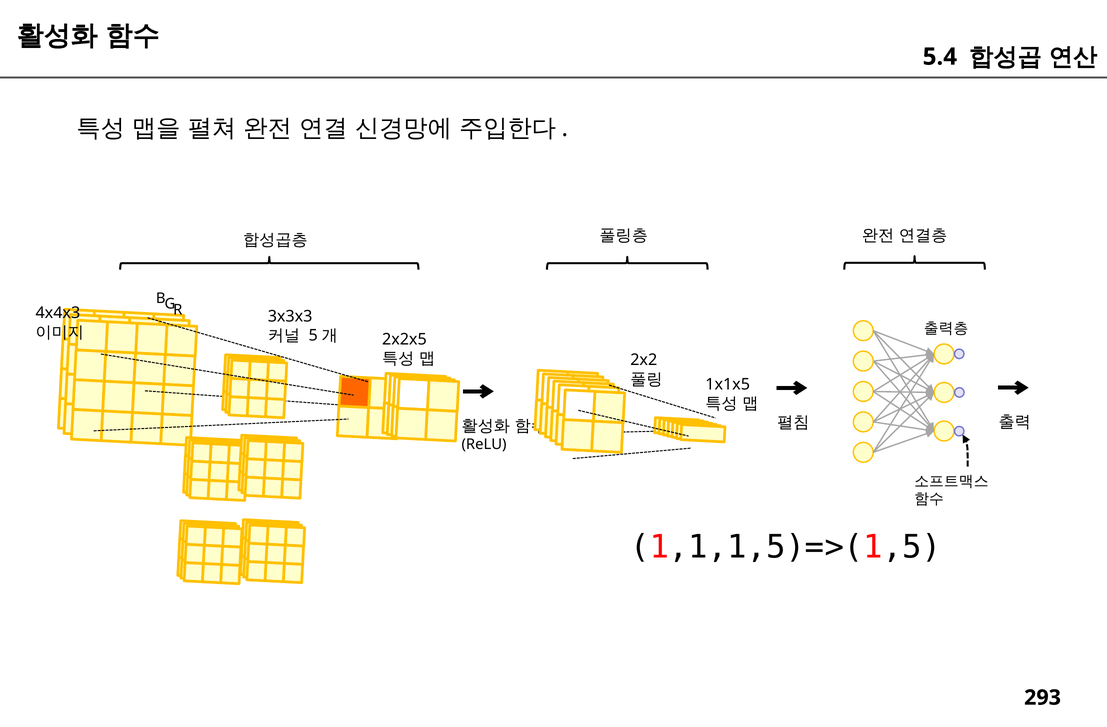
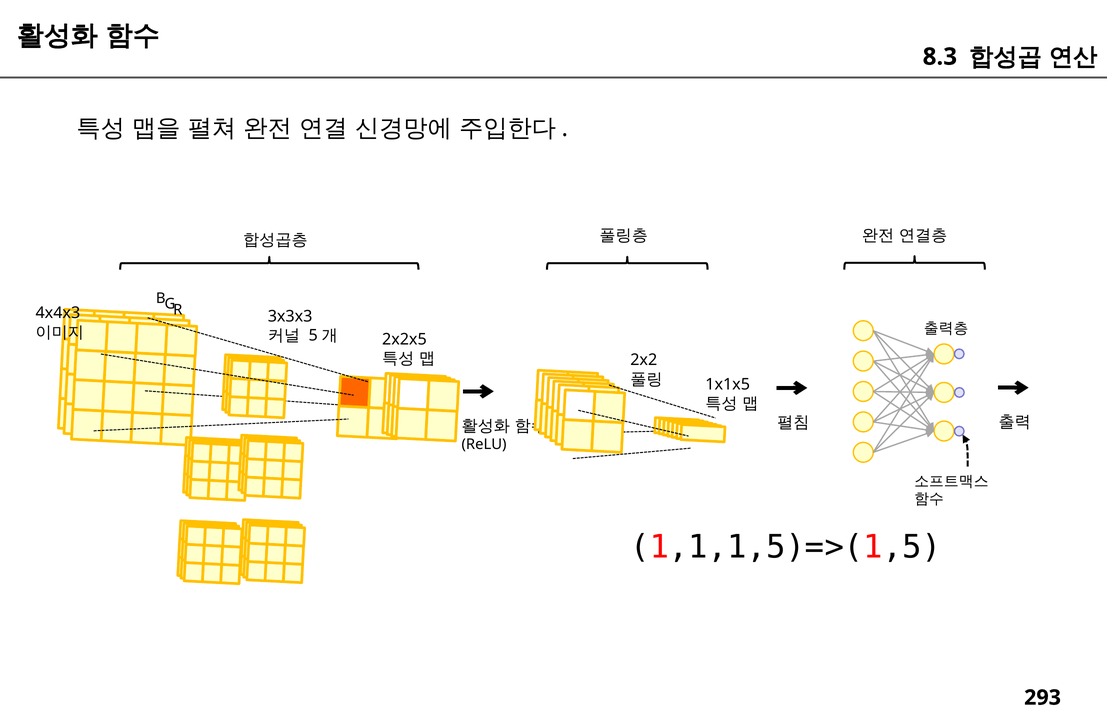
5.4: 5.4 -> 8.3
